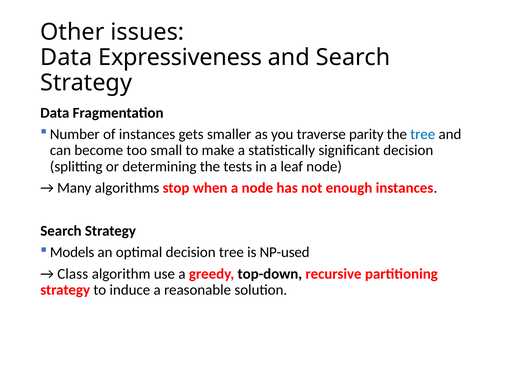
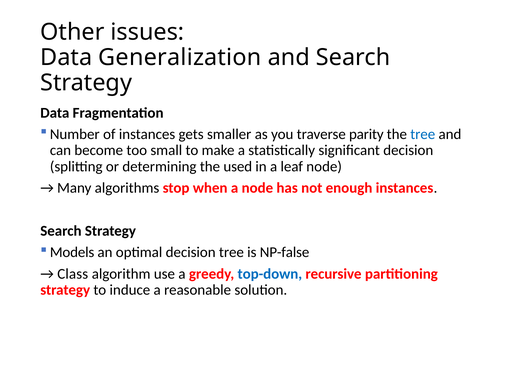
Expressiveness: Expressiveness -> Generalization
tests: tests -> used
NP-used: NP-used -> NP-false
top-down colour: black -> blue
